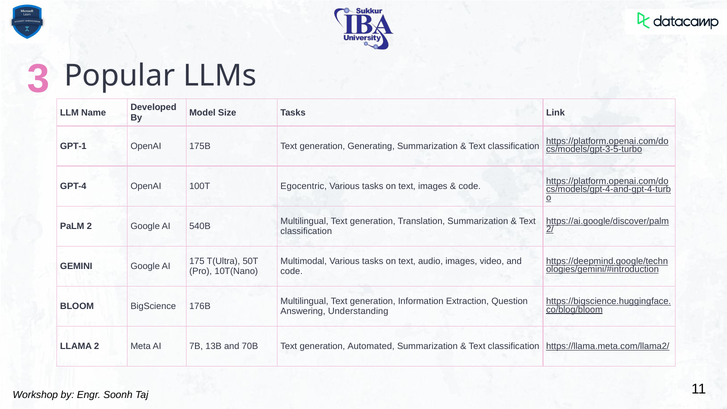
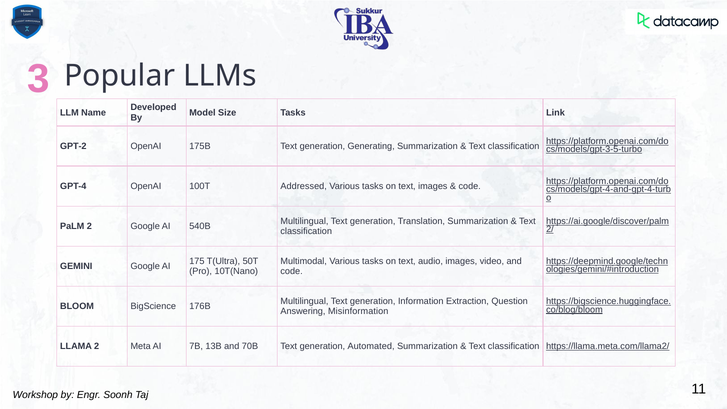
GPT-1: GPT-1 -> GPT-2
Egocentric: Egocentric -> Addressed
Understanding: Understanding -> Misinformation
